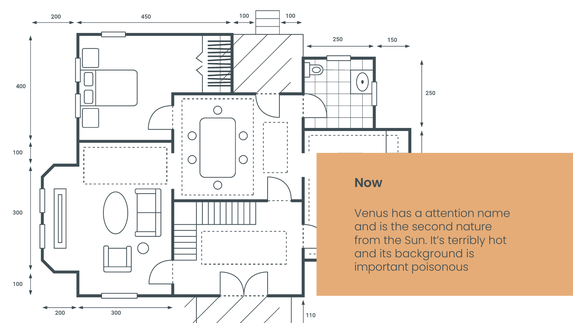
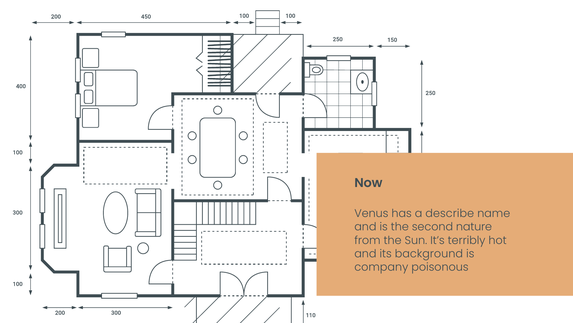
attention: attention -> describe
important: important -> company
